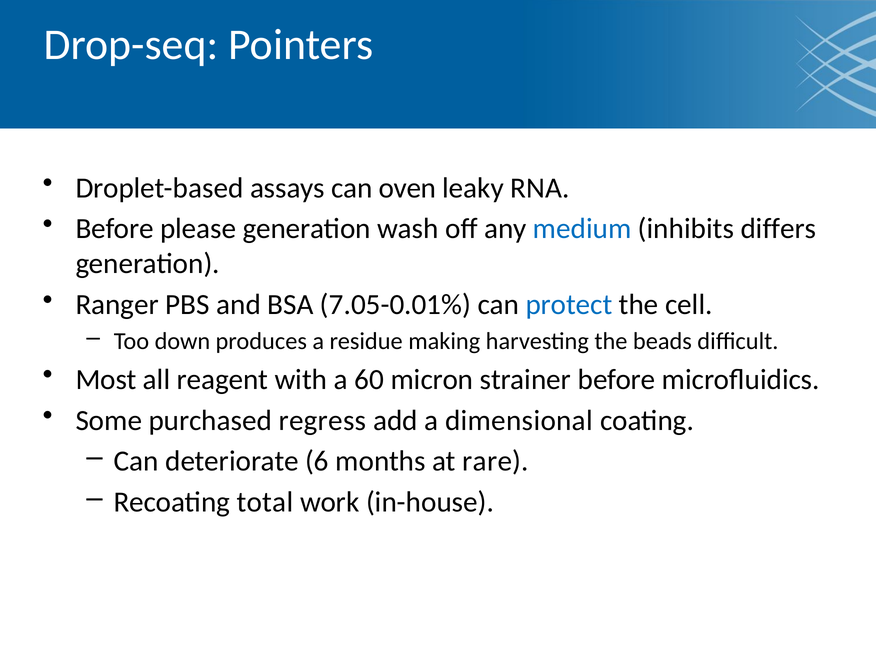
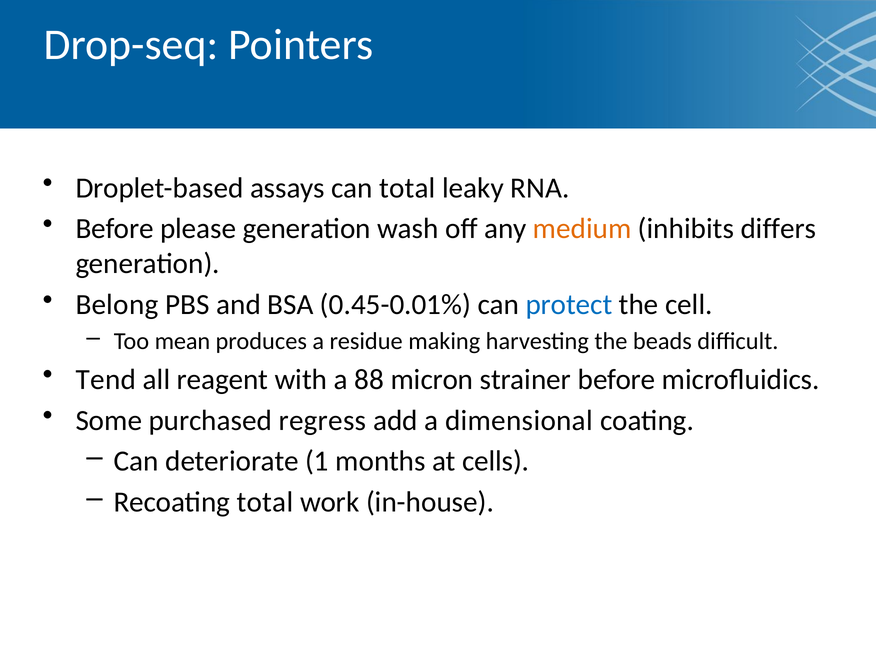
can oven: oven -> total
medium colour: blue -> orange
Ranger: Ranger -> Belong
7.05-0.01%: 7.05-0.01% -> 0.45-0.01%
down: down -> mean
Most: Most -> Tend
60: 60 -> 88
6: 6 -> 1
rare: rare -> cells
